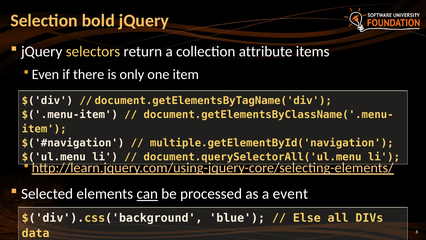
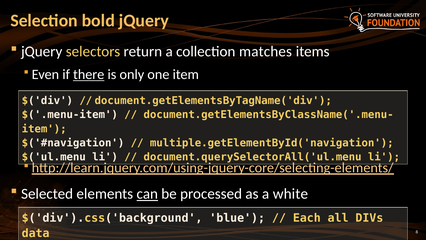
attribute: attribute -> matches
there underline: none -> present
event: event -> white
Else: Else -> Each
